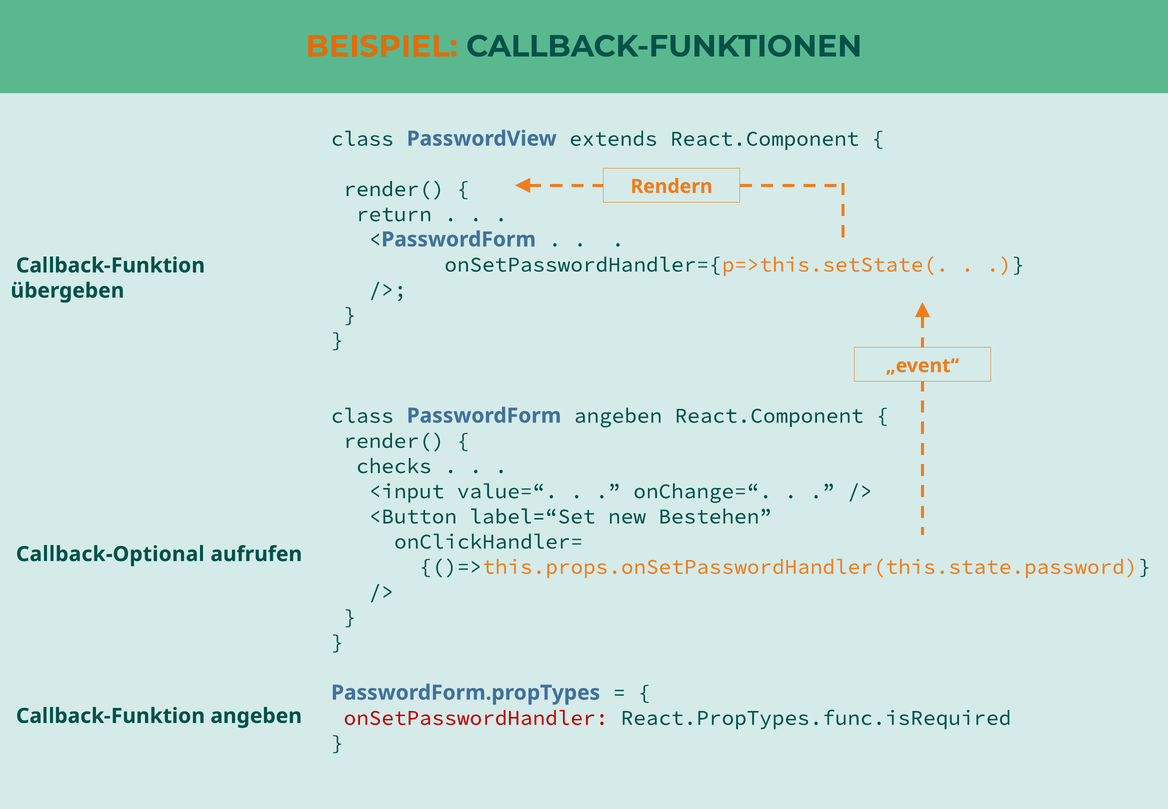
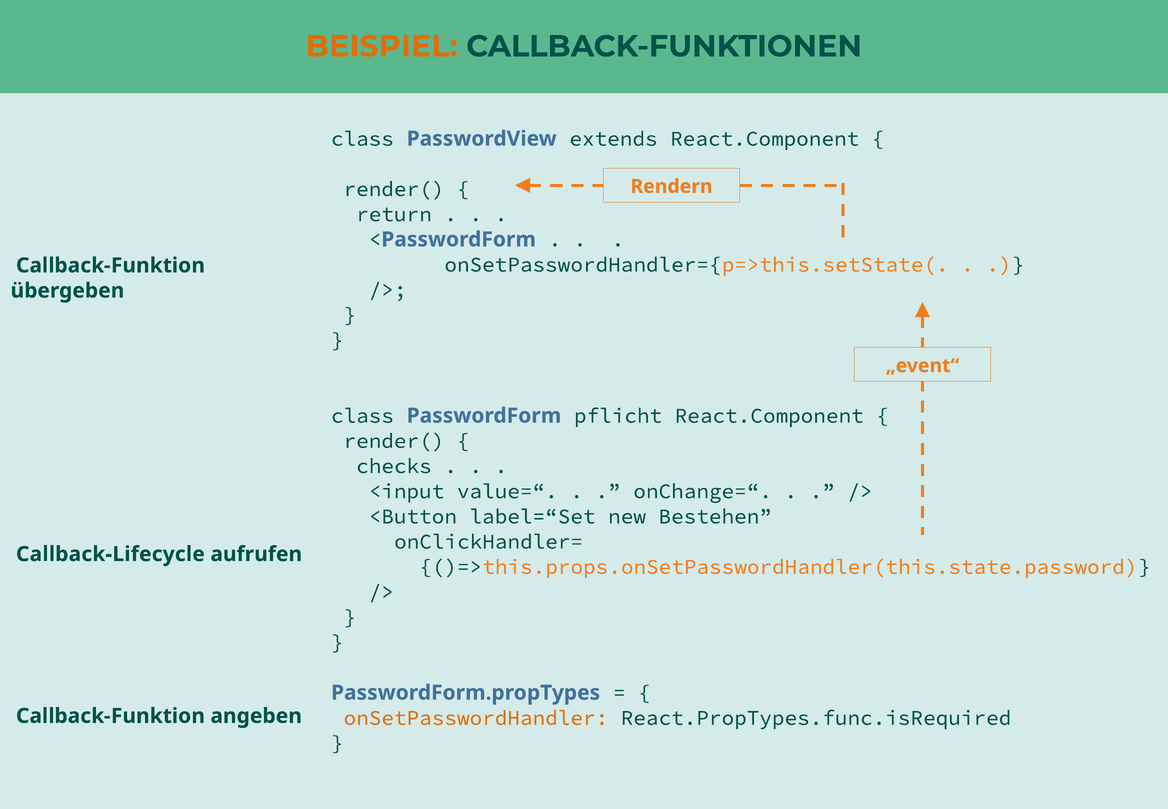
PasswordForm angeben: angeben -> pflicht
Callback-Optional: Callback-Optional -> Callback-Lifecycle
onSetPasswordHandler colour: red -> orange
